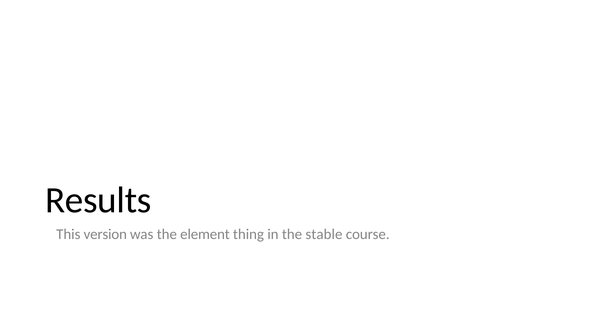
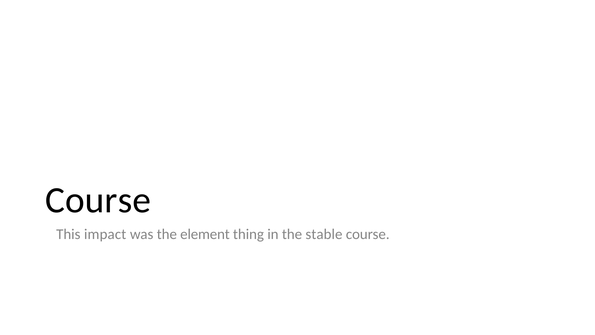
Results at (98, 200): Results -> Course
version: version -> impact
